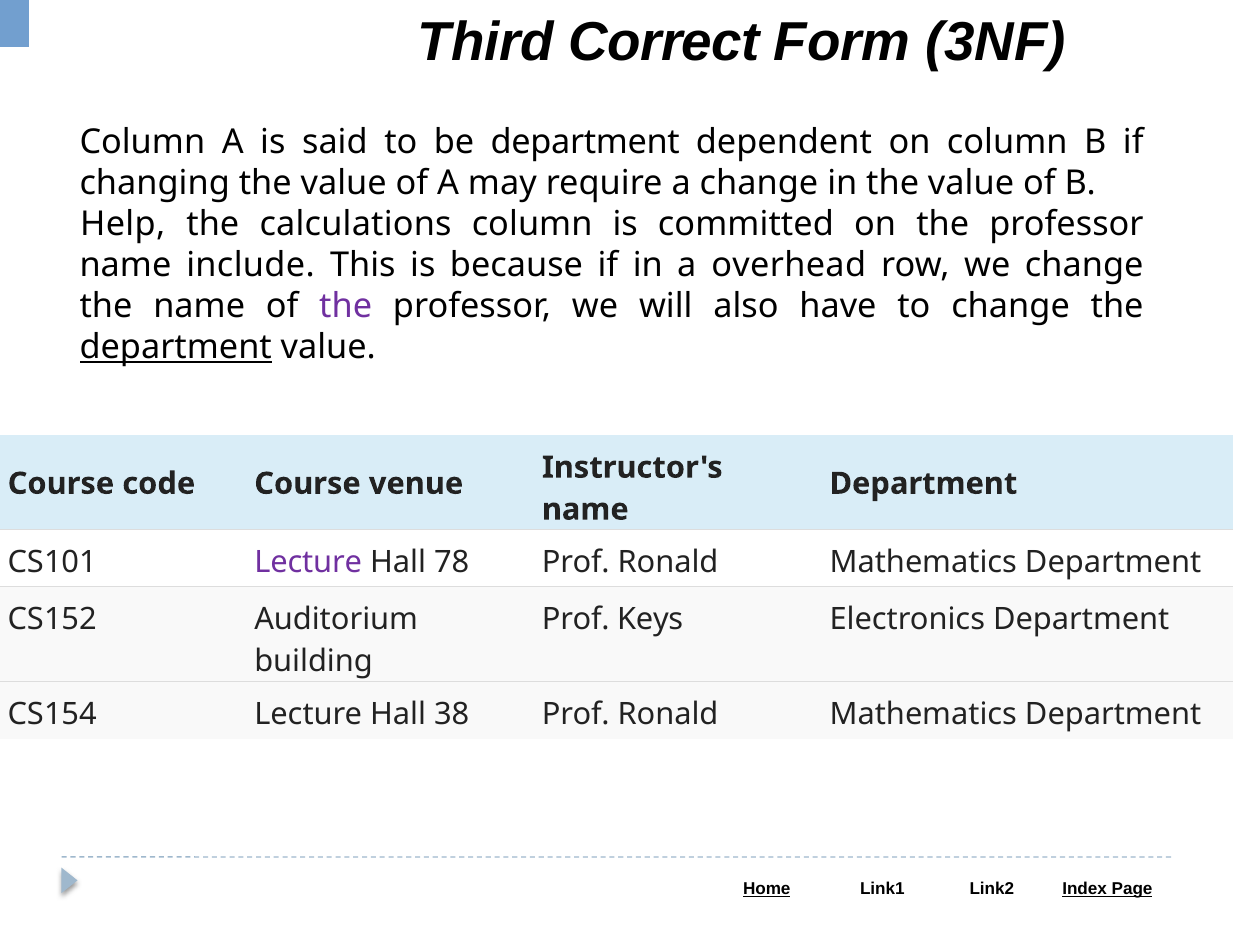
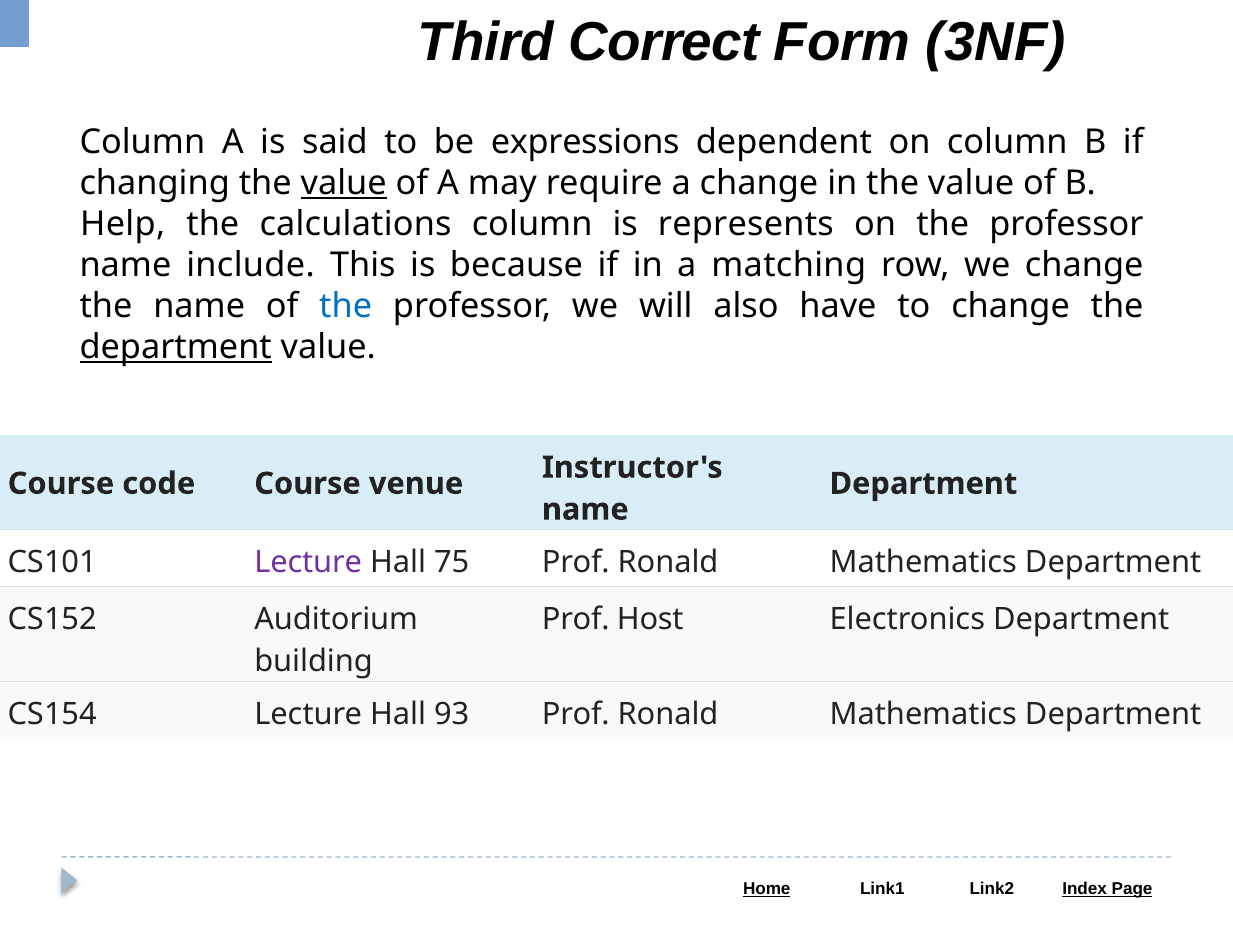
be department: department -> expressions
value at (344, 183) underline: none -> present
committed: committed -> represents
overhead: overhead -> matching
the at (346, 306) colour: purple -> blue
78: 78 -> 75
Keys: Keys -> Host
38: 38 -> 93
